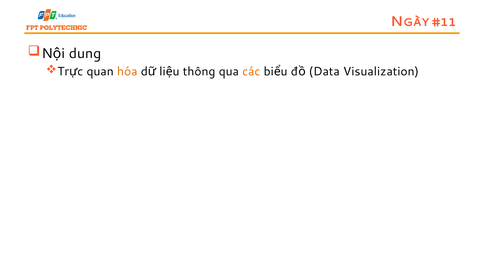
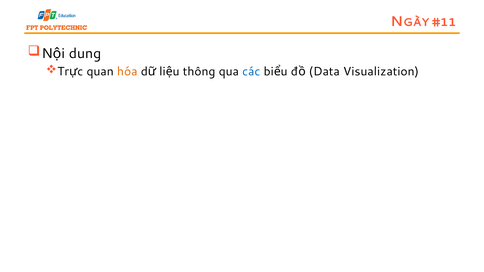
các colour: orange -> blue
